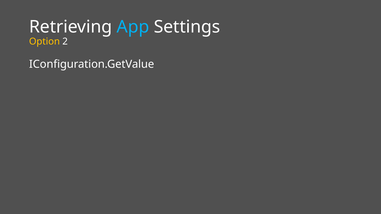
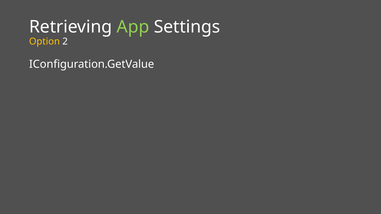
App colour: light blue -> light green
